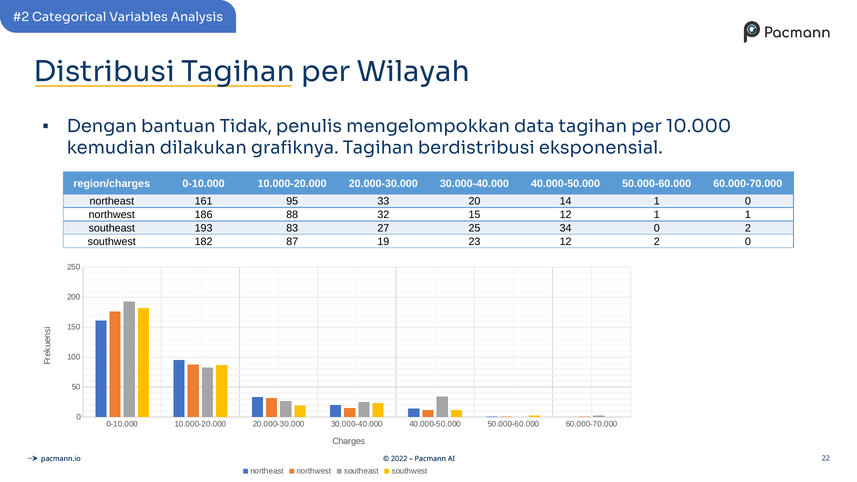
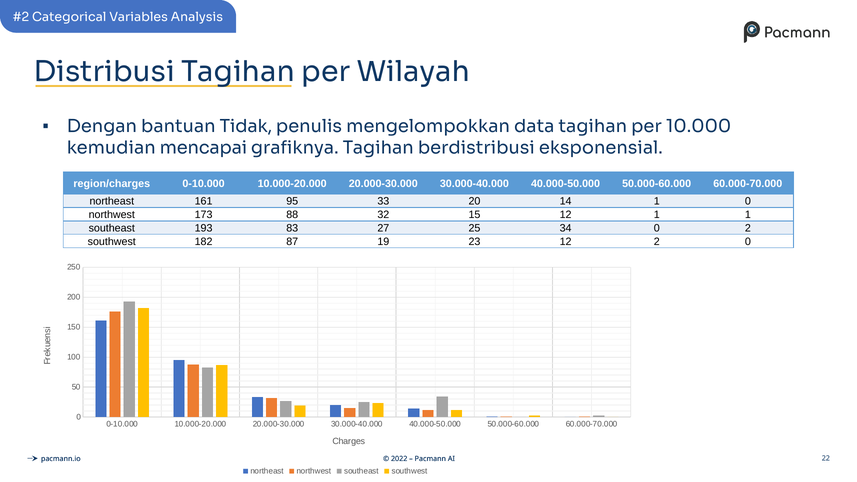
dilakukan: dilakukan -> mencapai
186: 186 -> 173
